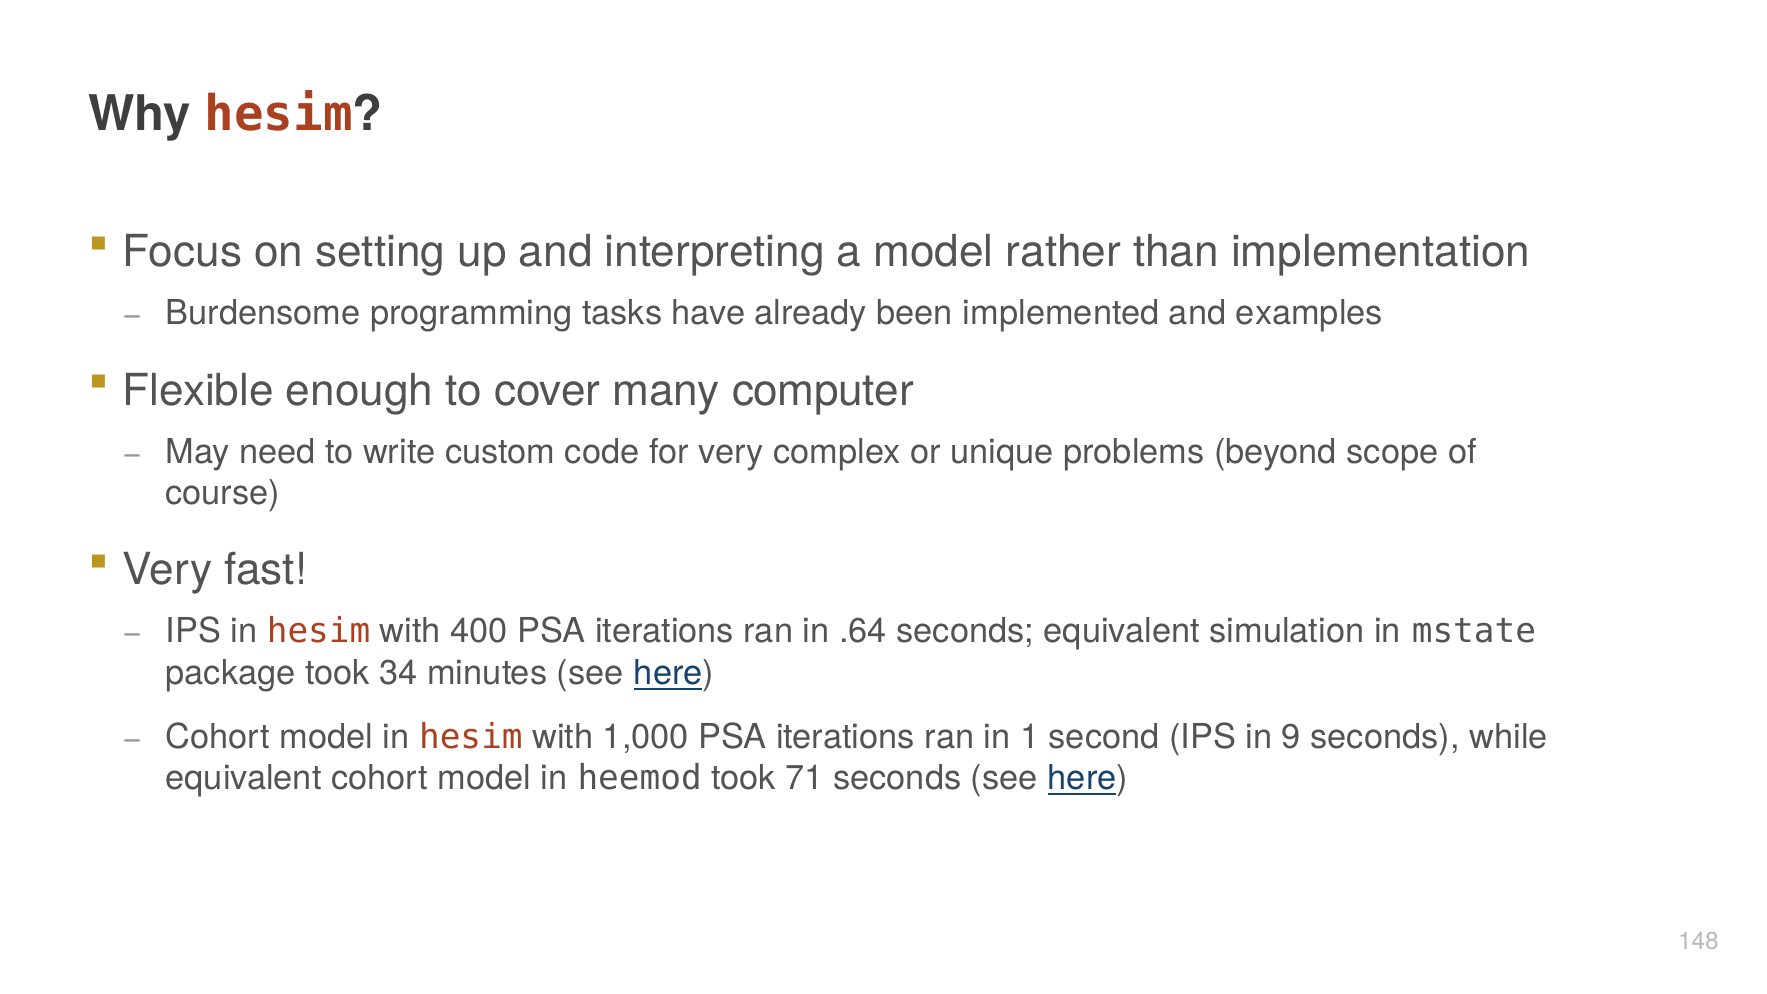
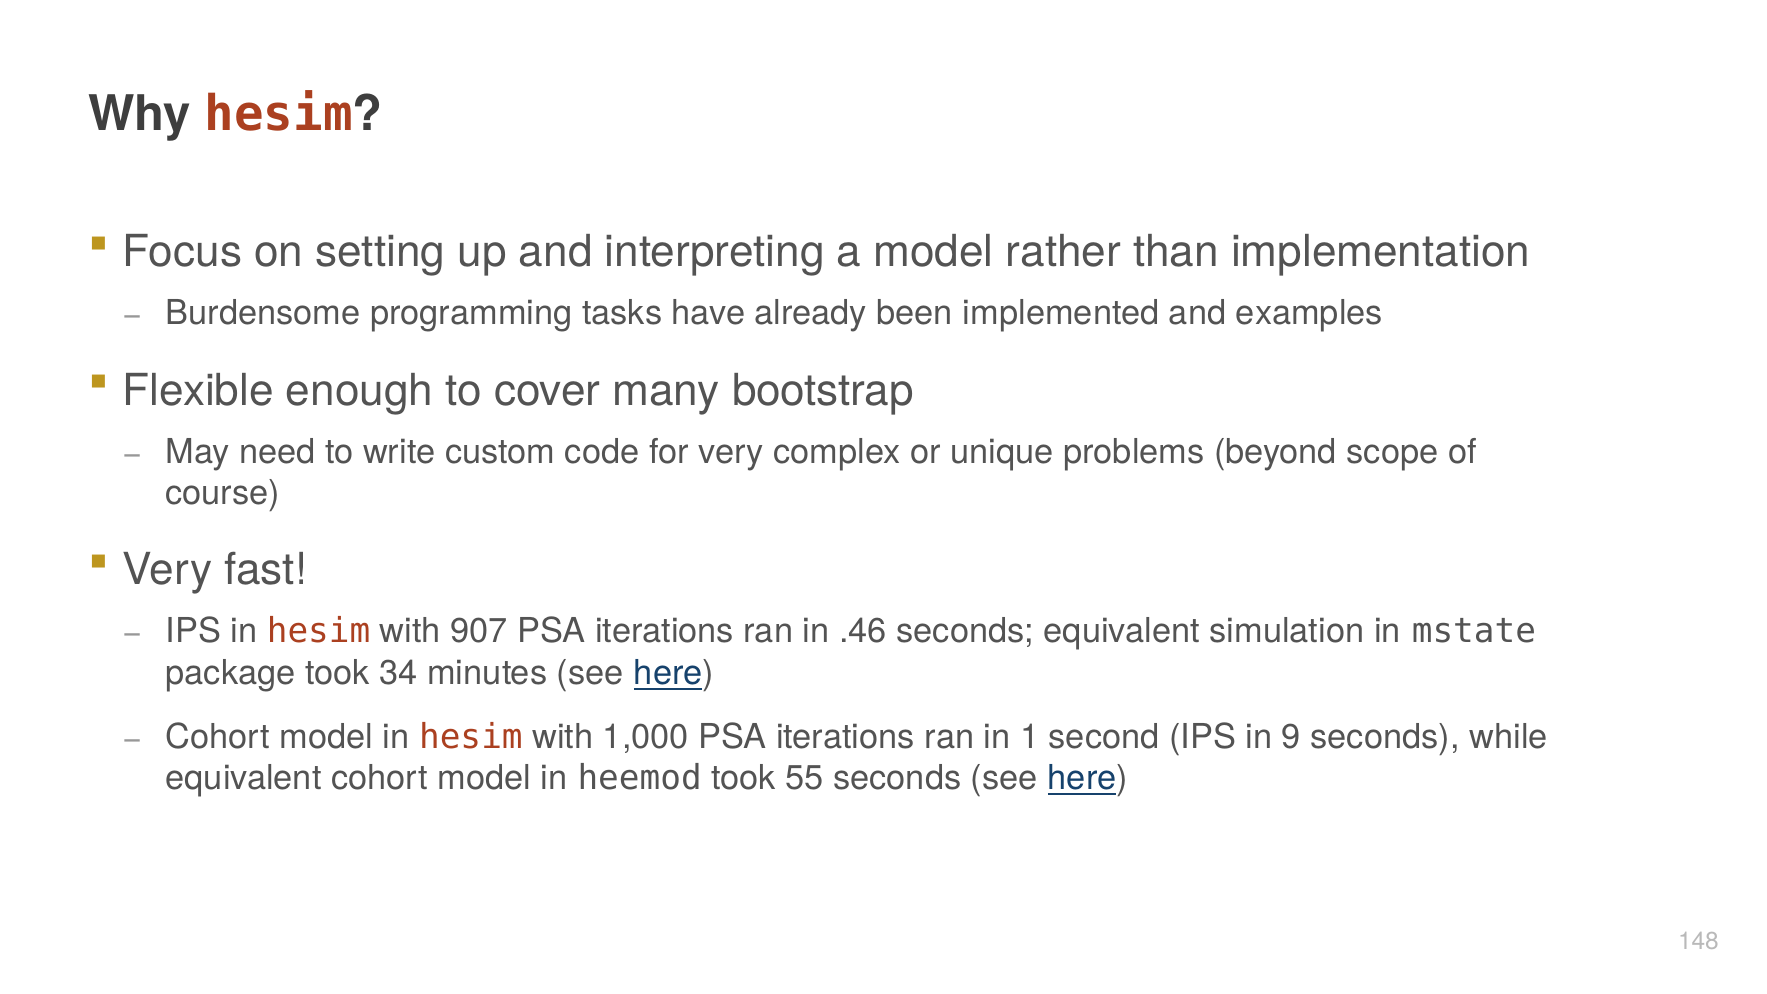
computer: computer -> bootstrap
400: 400 -> 907
.64: .64 -> .46
71: 71 -> 55
